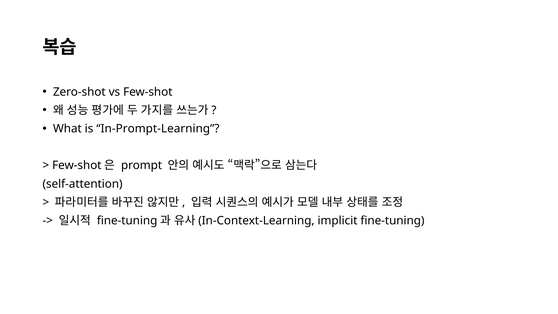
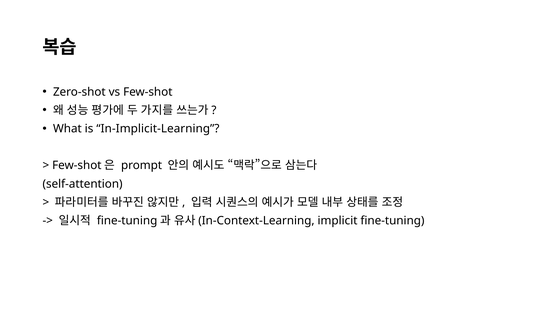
In-Prompt-Learning: In-Prompt-Learning -> In-Implicit-Learning
